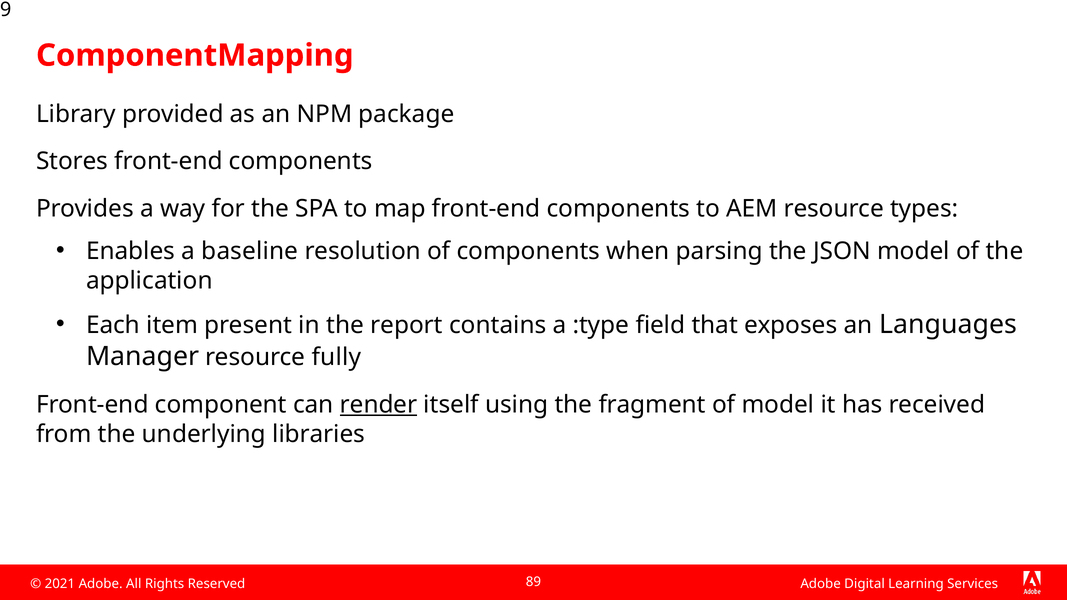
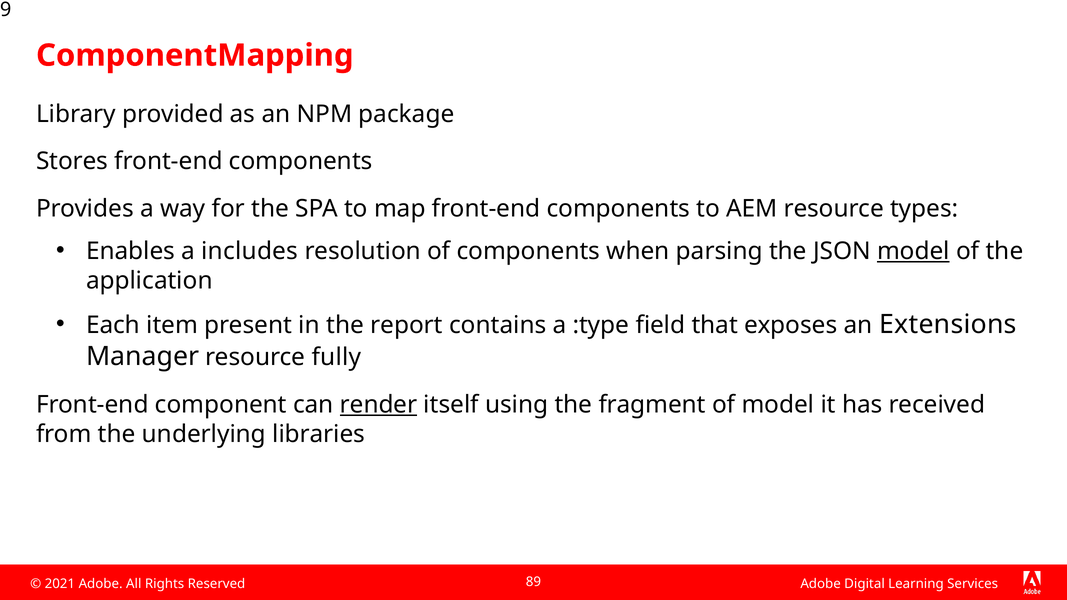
baseline: baseline -> includes
model at (913, 251) underline: none -> present
Languages: Languages -> Extensions
